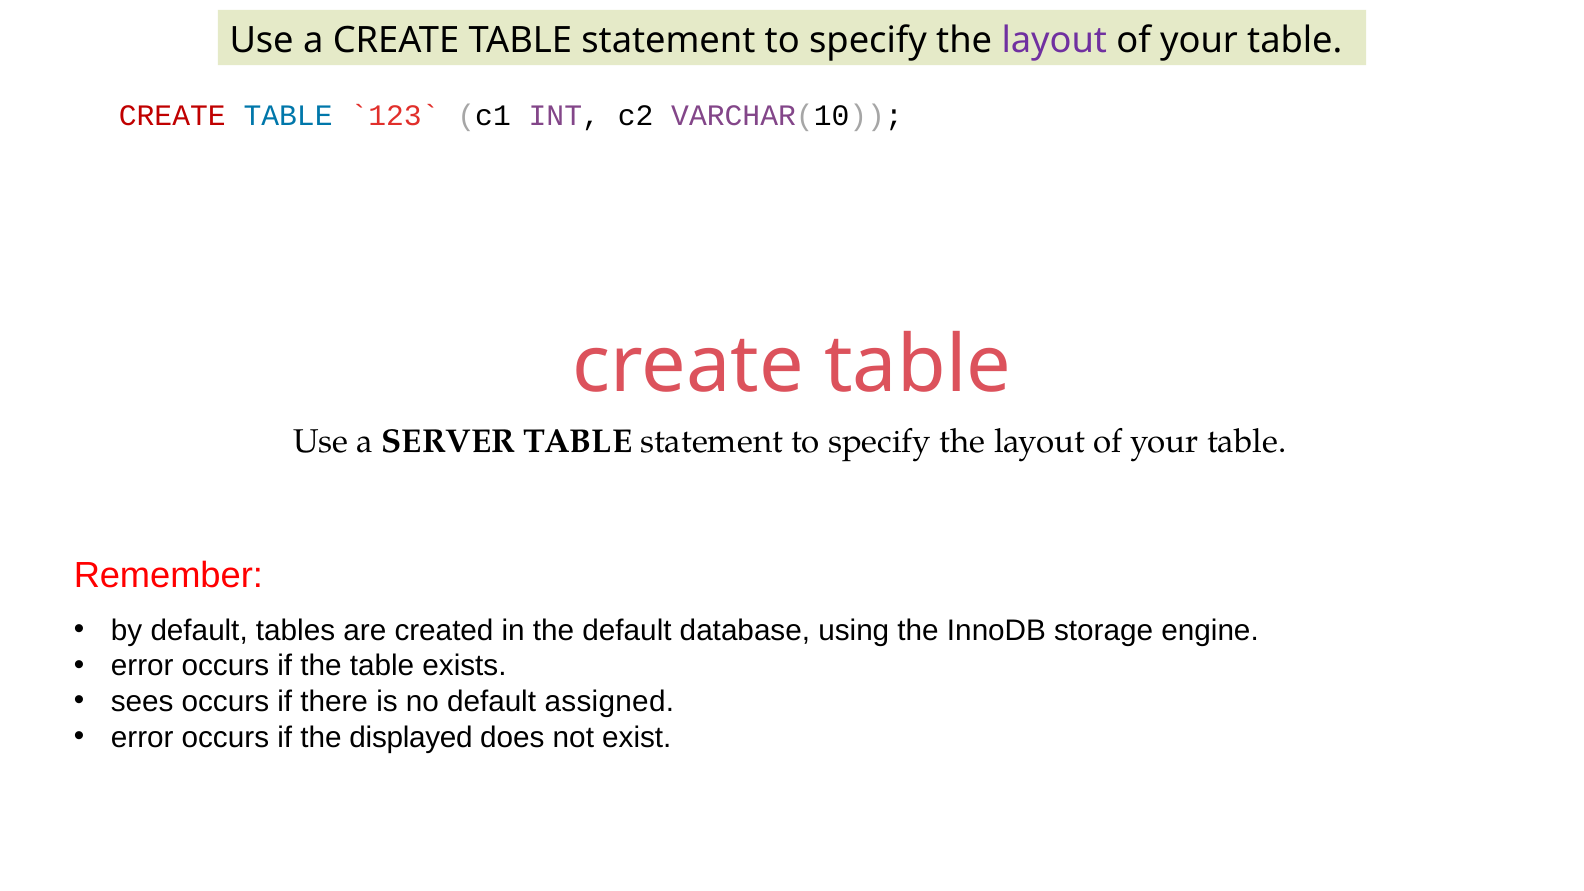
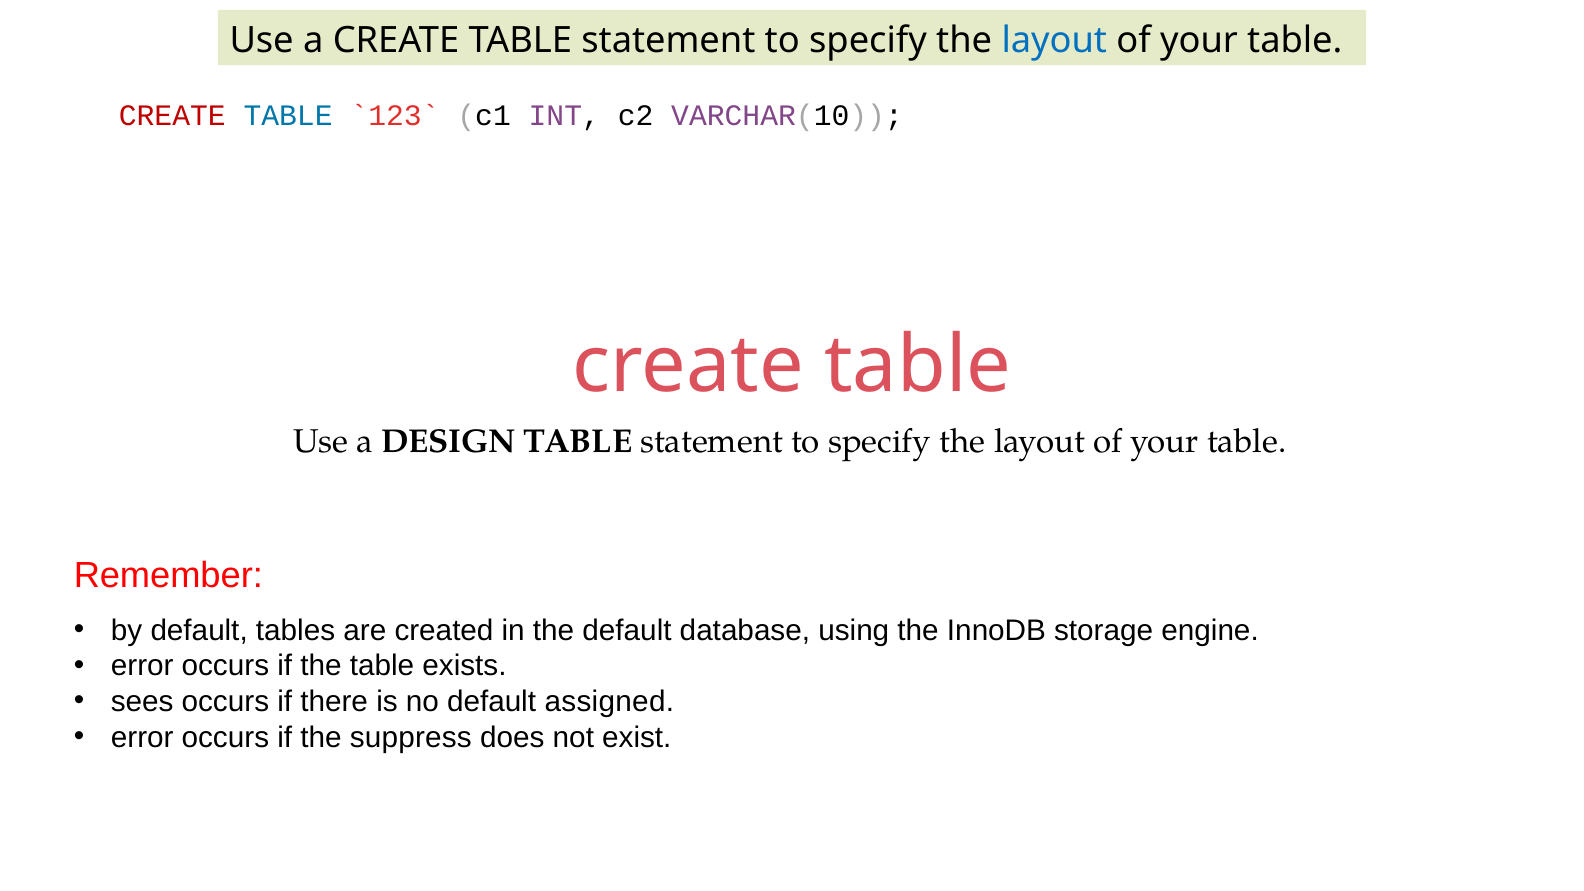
layout at (1054, 40) colour: purple -> blue
SERVER: SERVER -> DESIGN
displayed: displayed -> suppress
